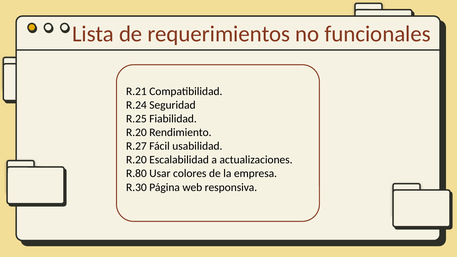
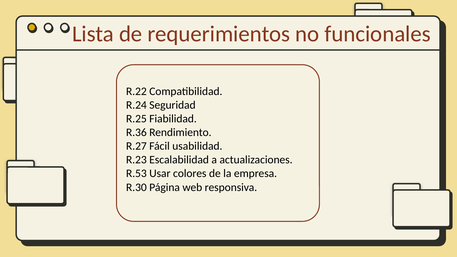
R.21: R.21 -> R.22
R.20 at (136, 132): R.20 -> R.36
R.20 at (136, 160): R.20 -> R.23
R.80: R.80 -> R.53
